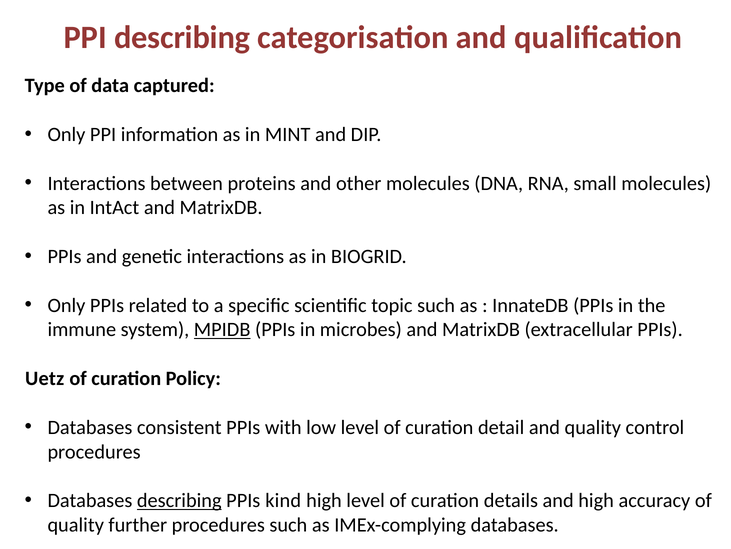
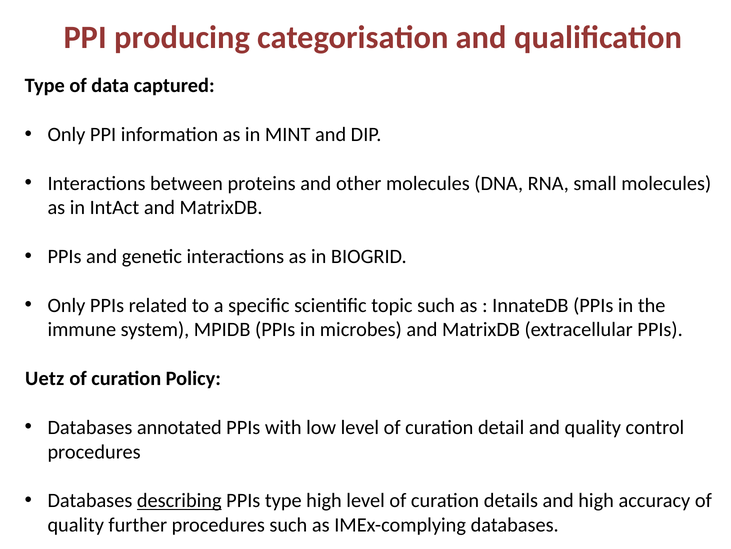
PPI describing: describing -> producing
MPIDB underline: present -> none
consistent: consistent -> annotated
PPIs kind: kind -> type
